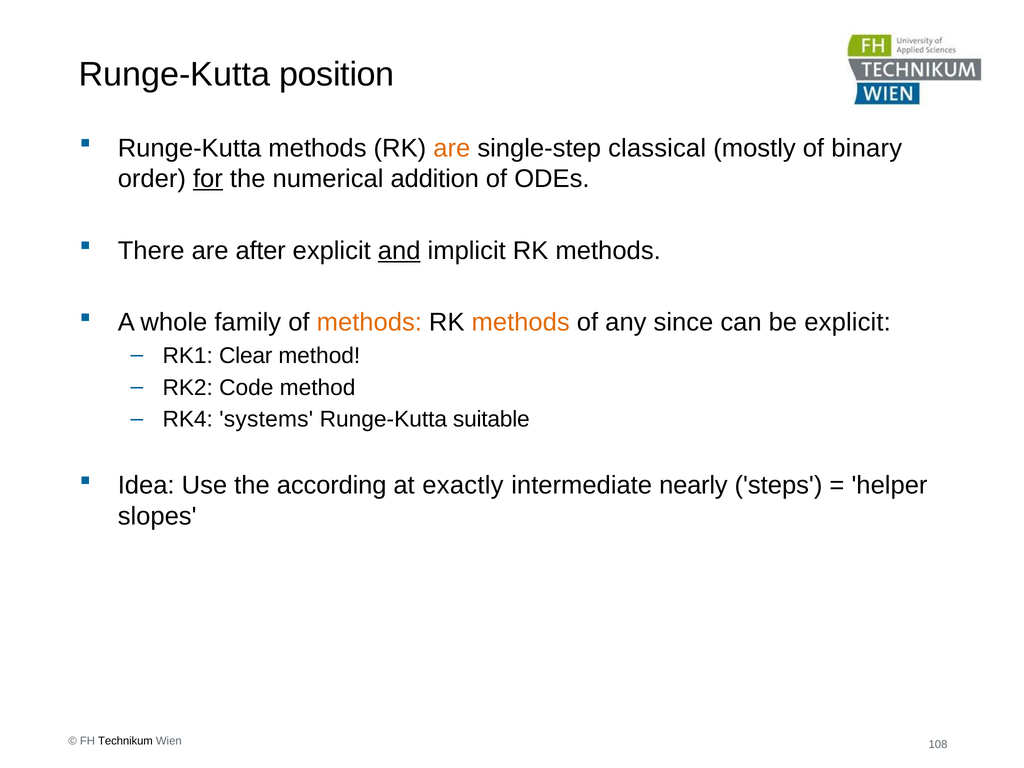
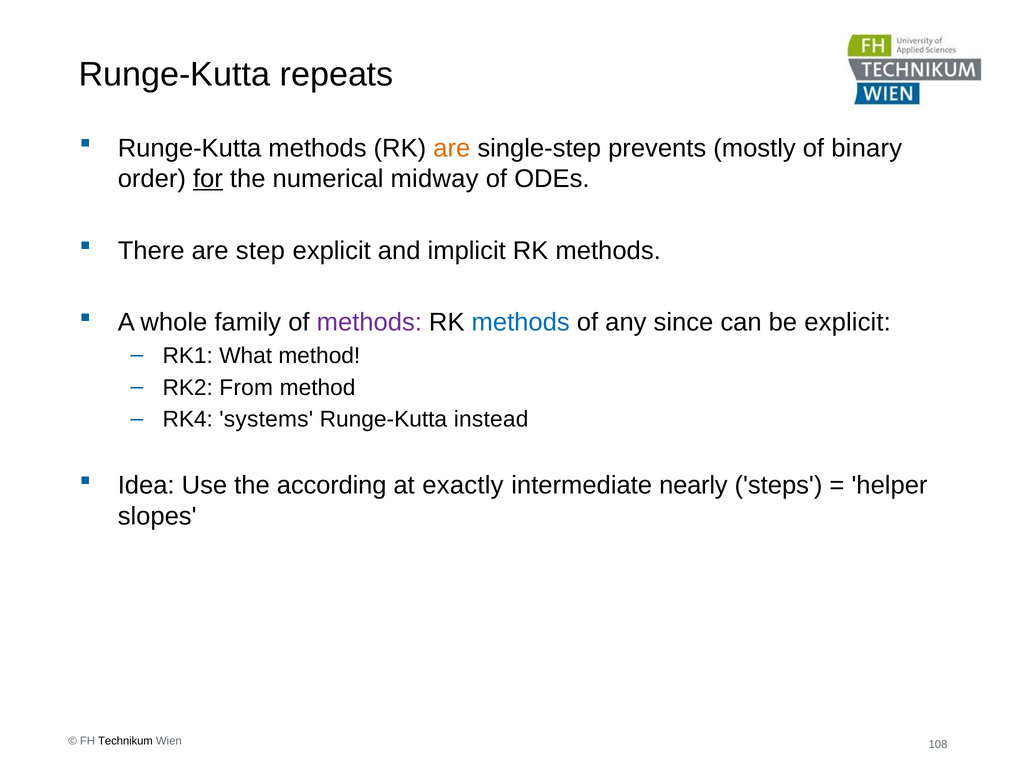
position: position -> repeats
classical: classical -> prevents
addition: addition -> midway
after: after -> step
and underline: present -> none
methods at (369, 322) colour: orange -> purple
methods at (521, 322) colour: orange -> blue
Clear: Clear -> What
Code: Code -> From
suitable: suitable -> instead
